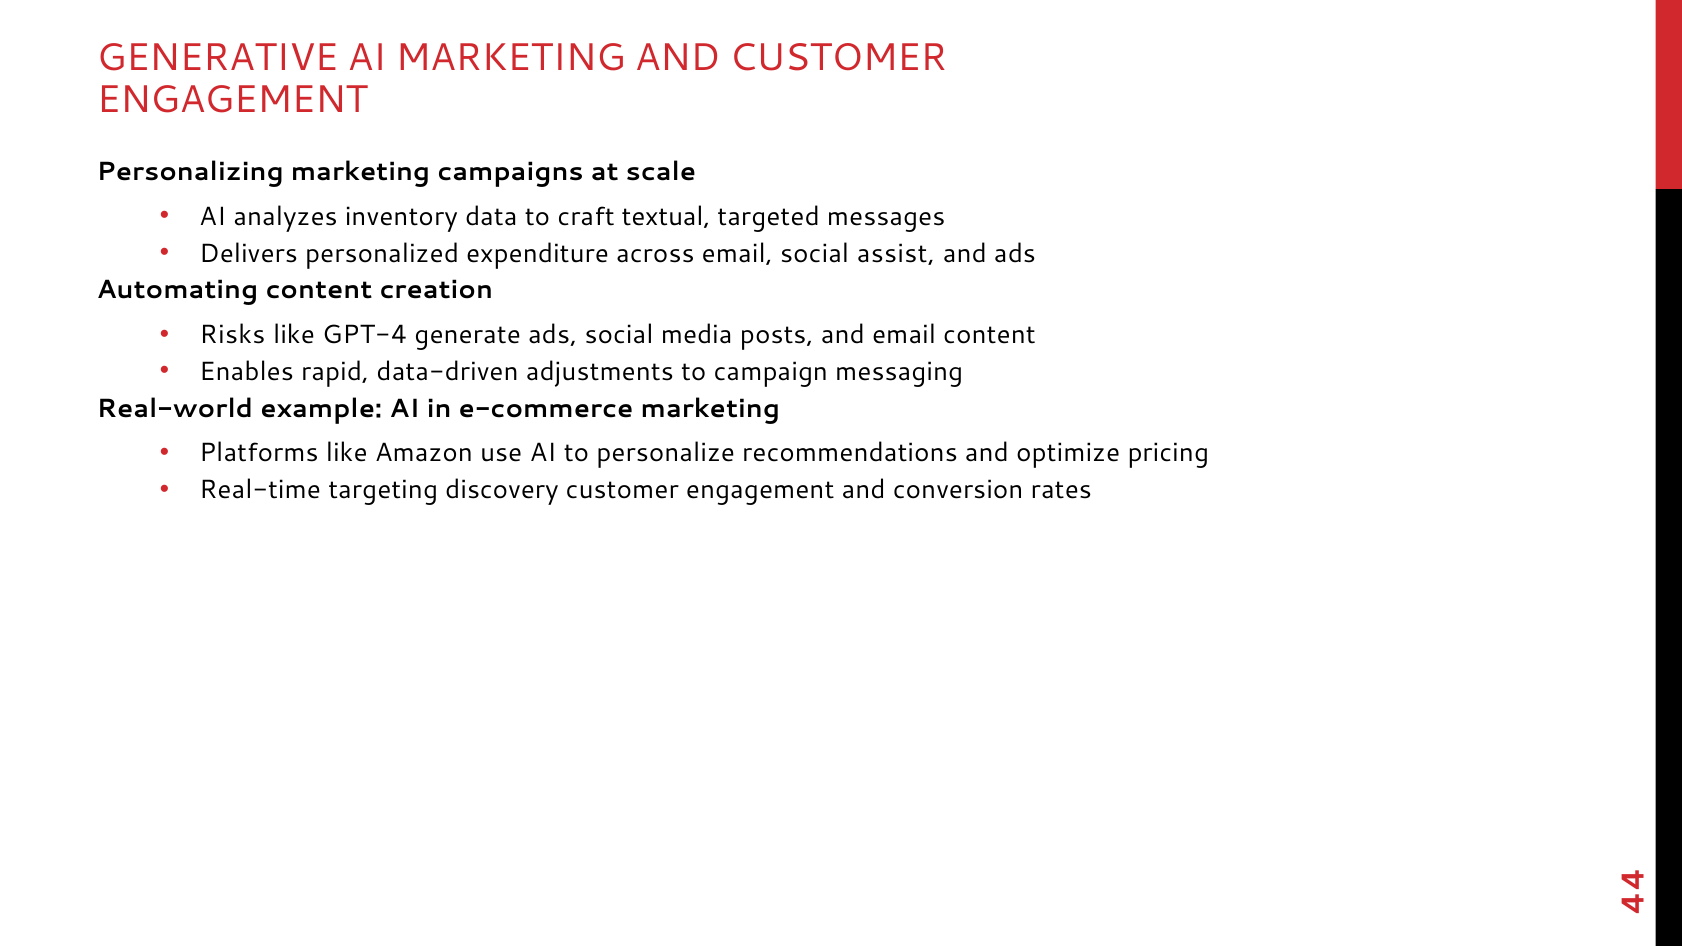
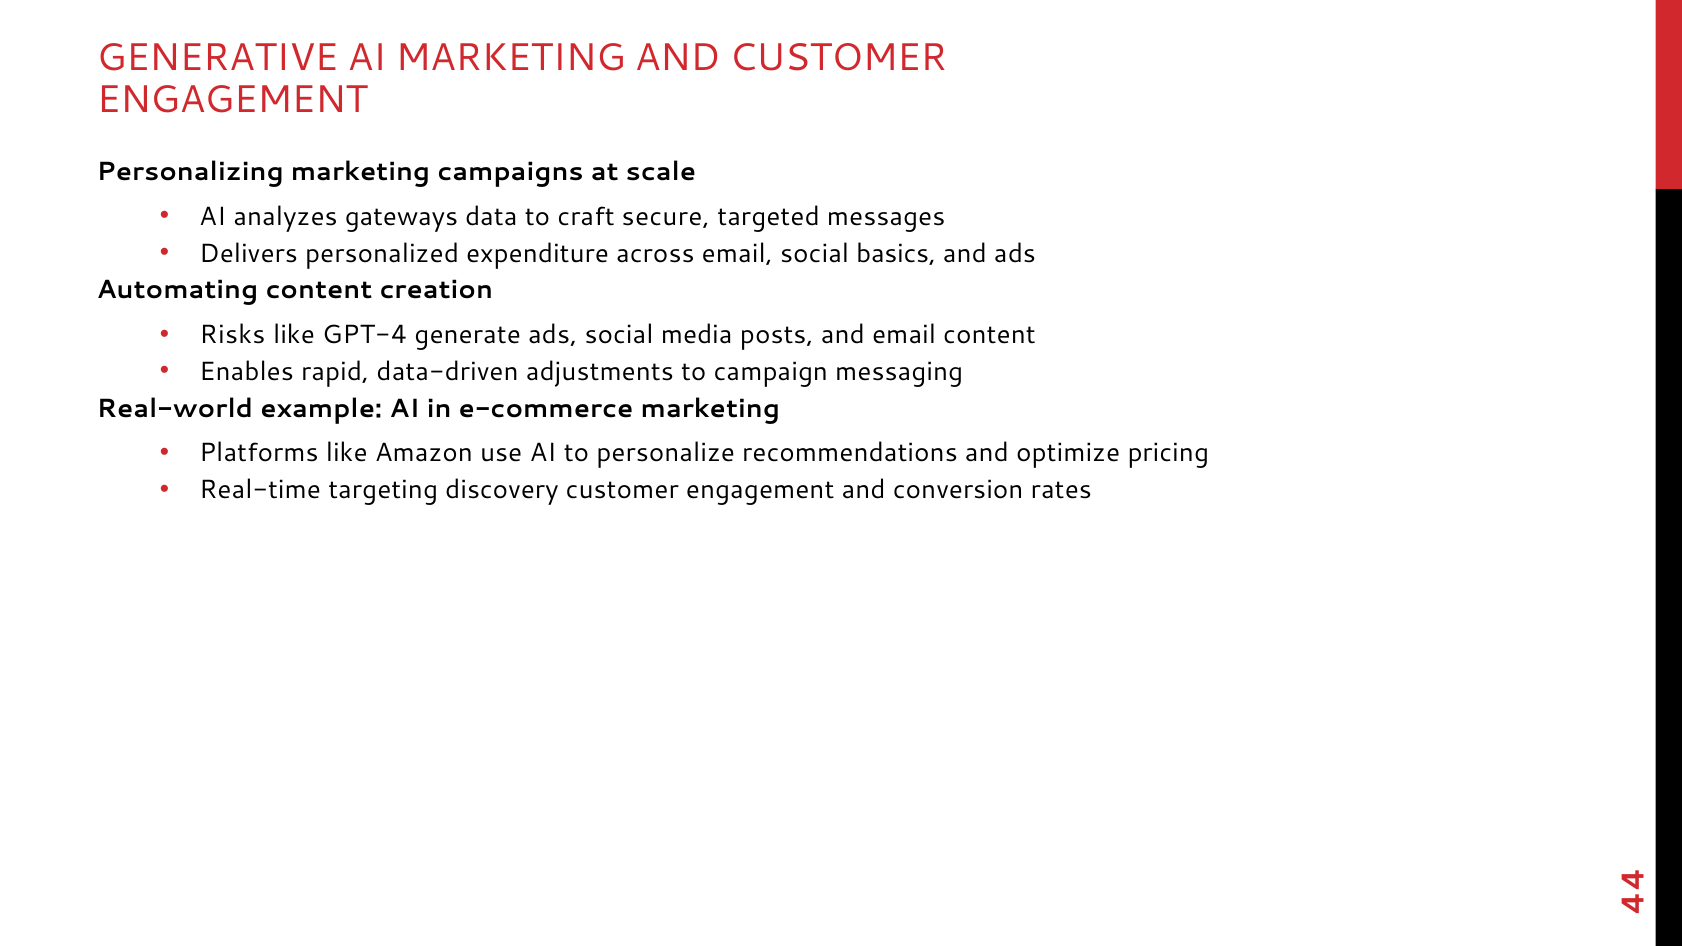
inventory: inventory -> gateways
textual: textual -> secure
assist: assist -> basics
